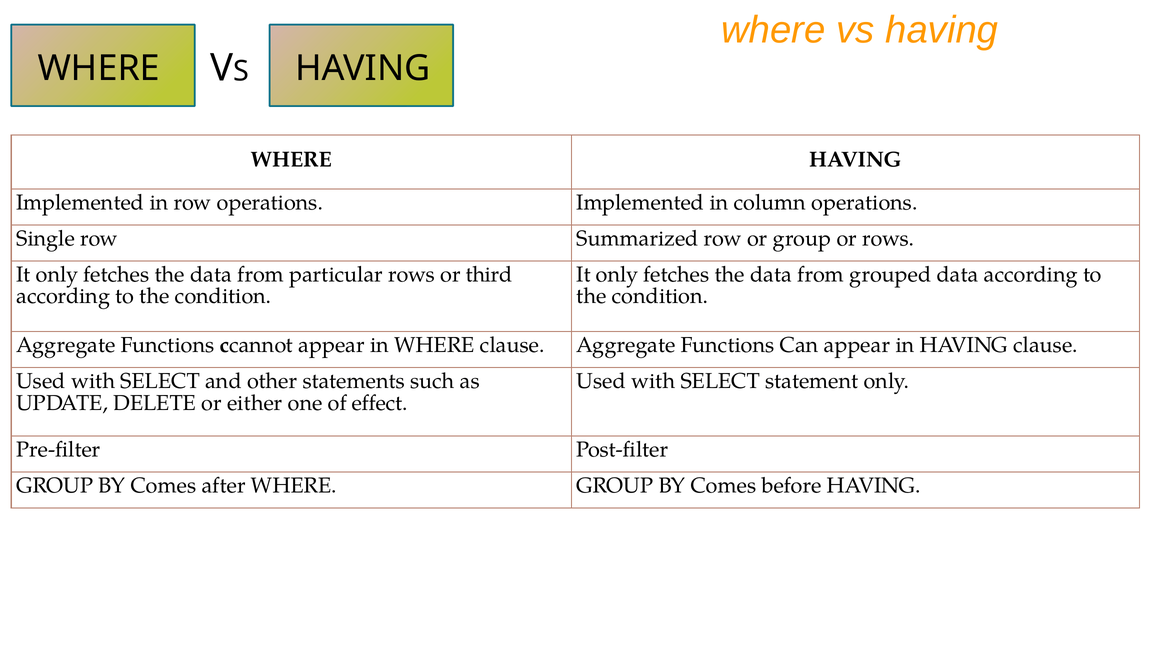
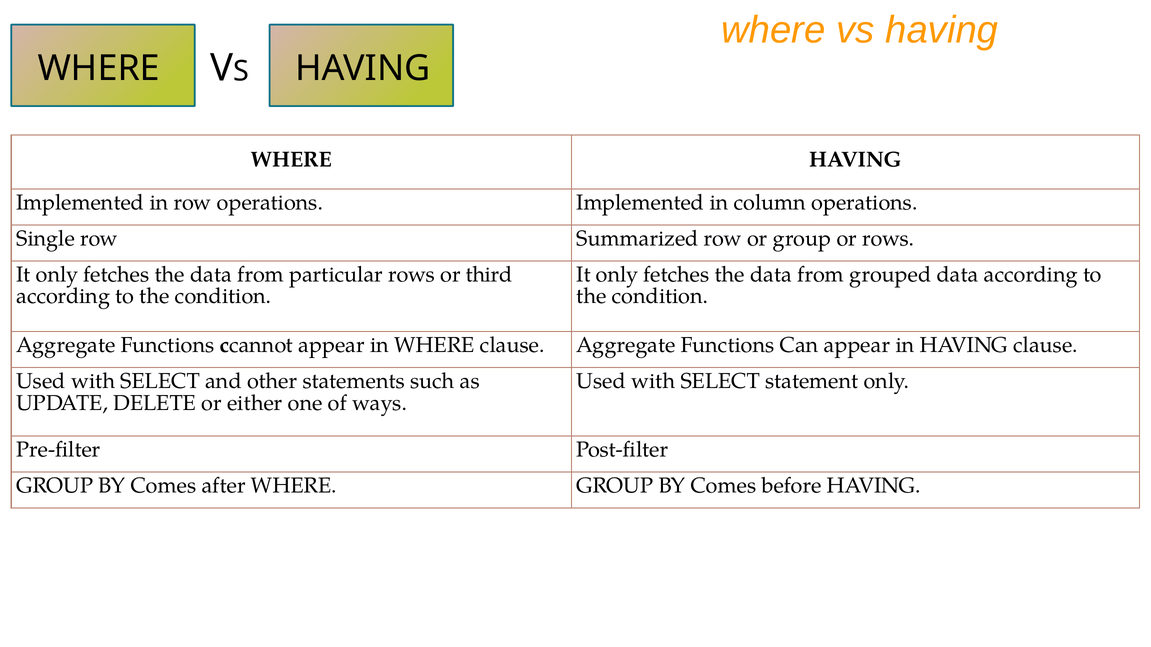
effect: effect -> ways
